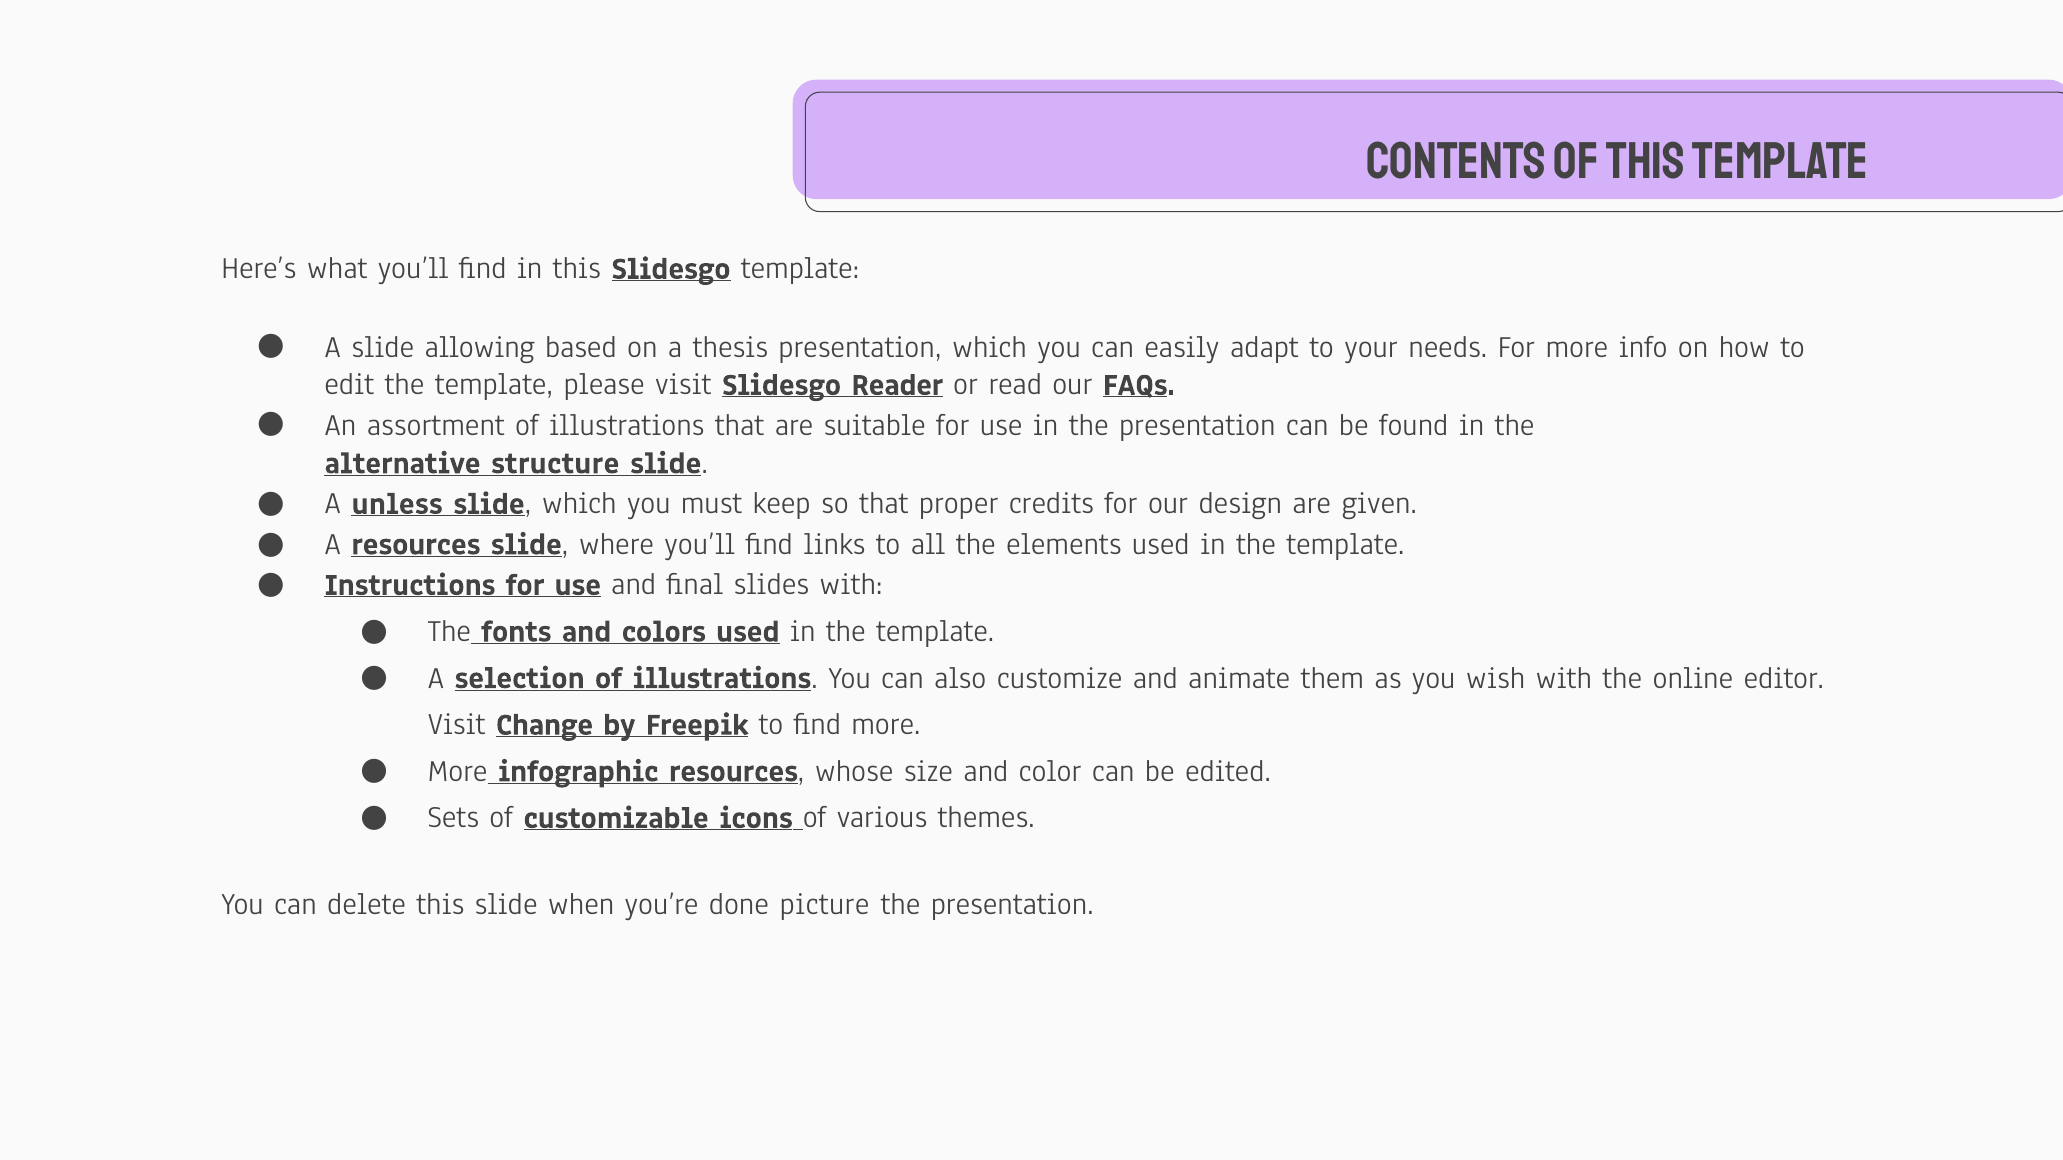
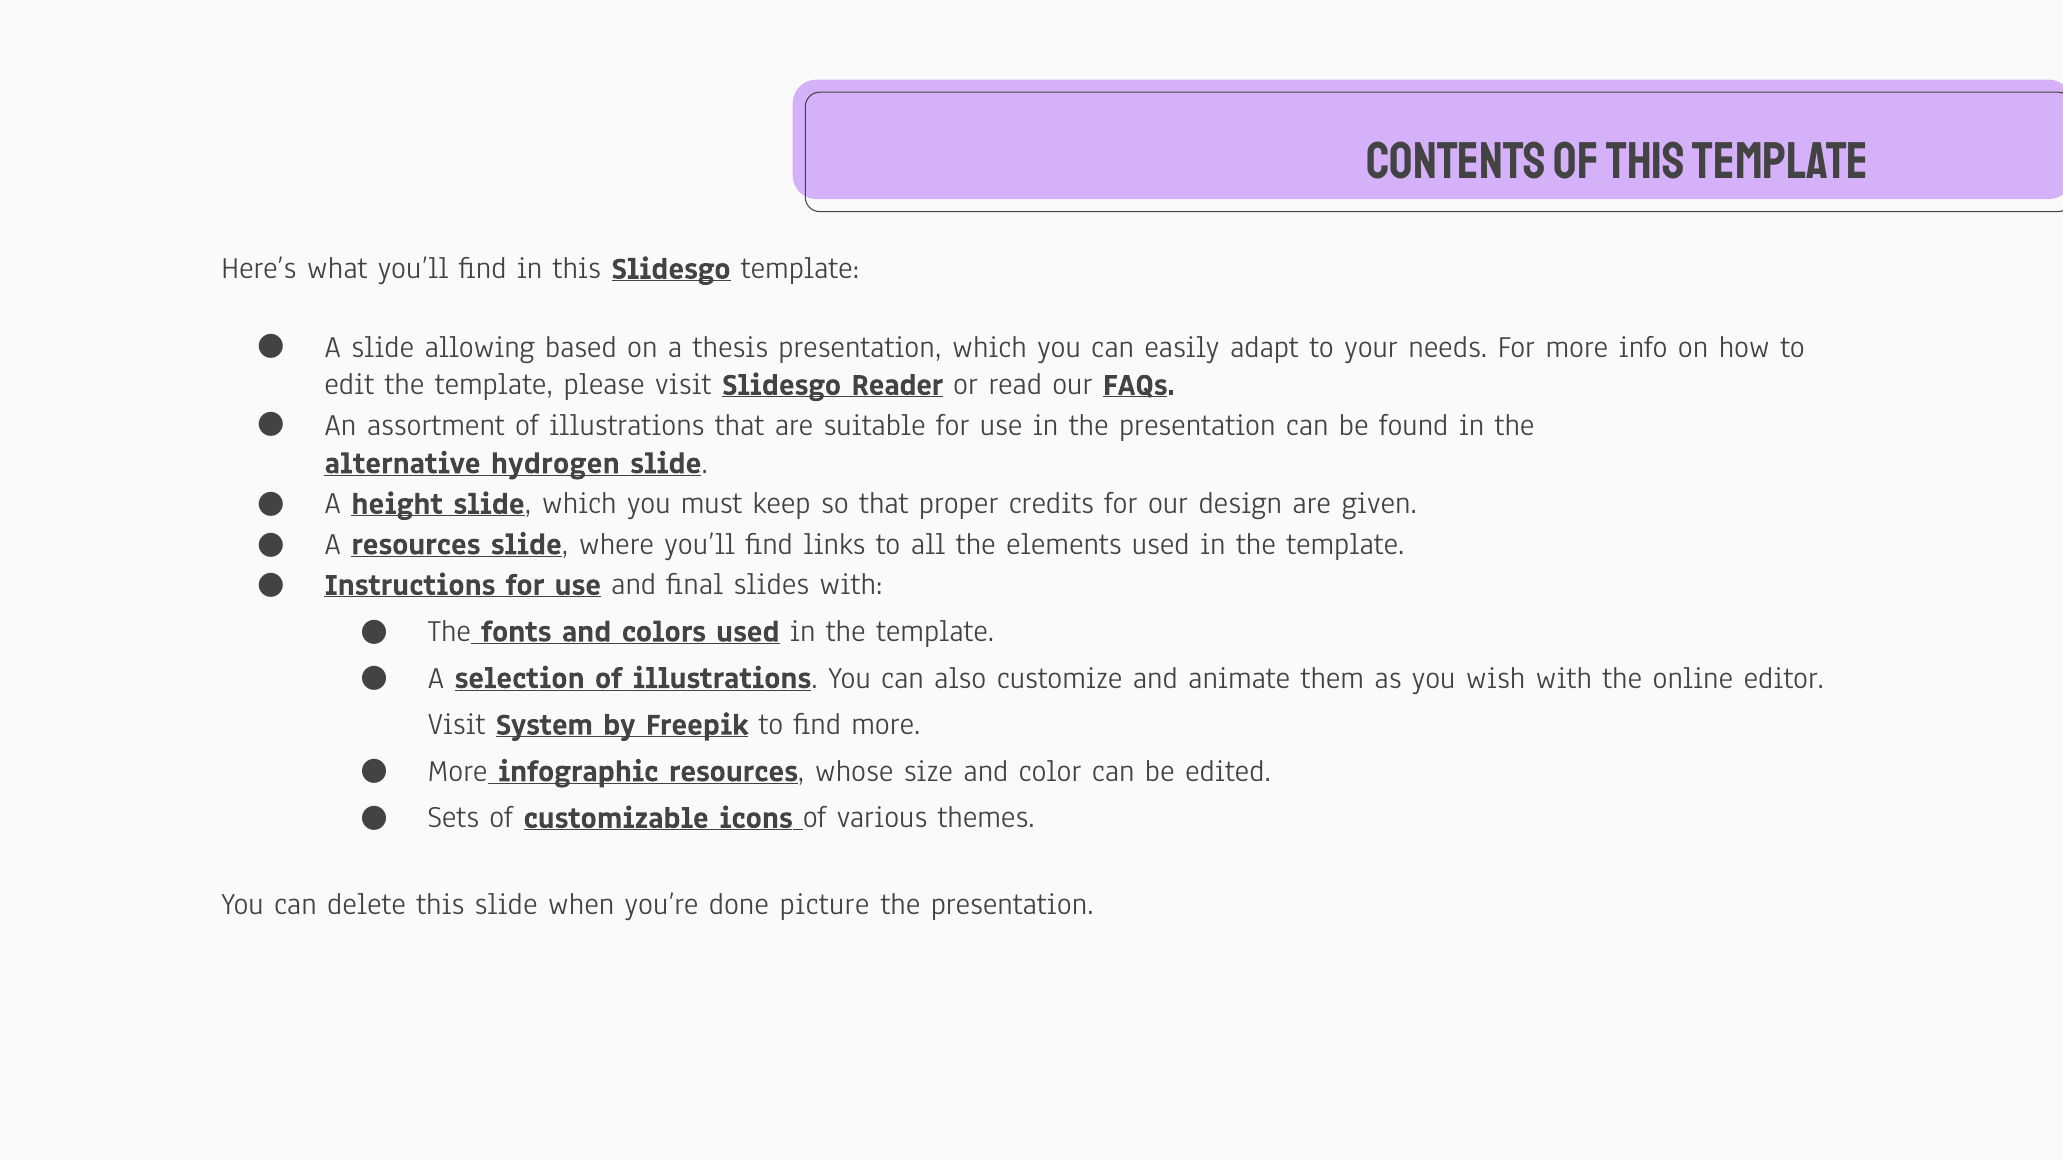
structure: structure -> hydrogen
unless: unless -> height
Change: Change -> System
